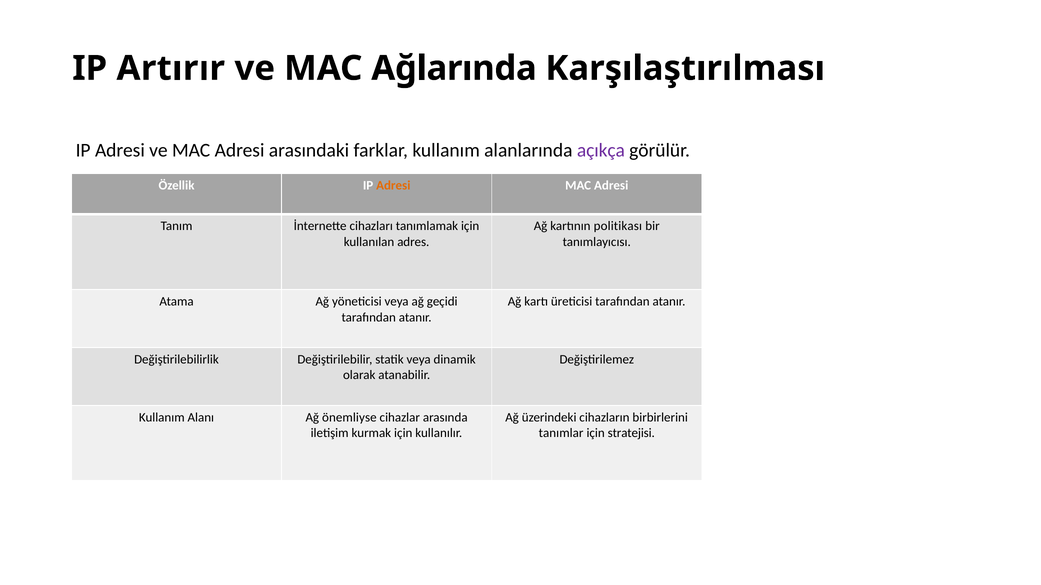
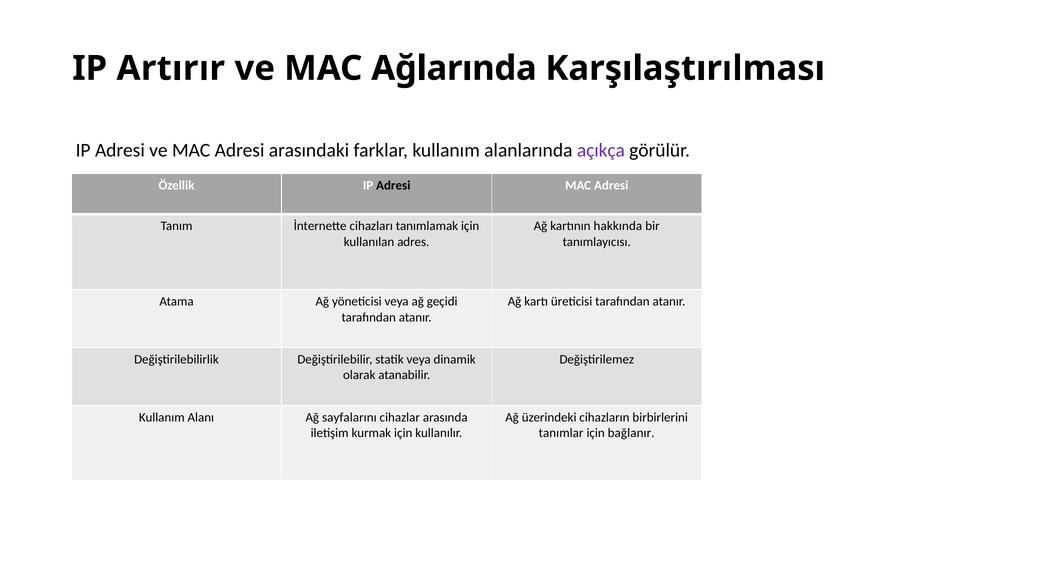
Adresi at (393, 186) colour: orange -> black
politikası: politikası -> hakkında
önemliyse: önemliyse -> sayfalarını
stratejisi: stratejisi -> bağlanır
